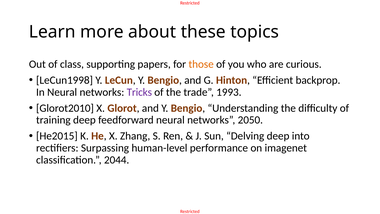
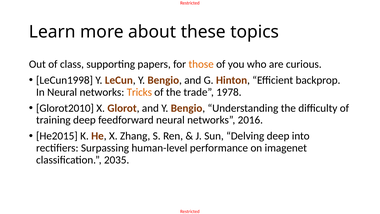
Tricks colour: purple -> orange
1993: 1993 -> 1978
2050: 2050 -> 2016
2044: 2044 -> 2035
